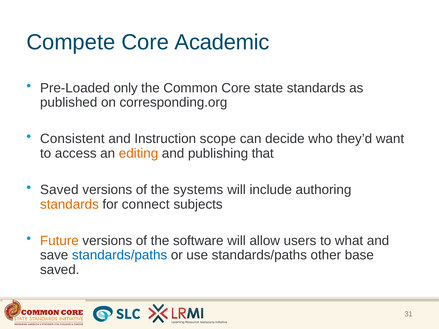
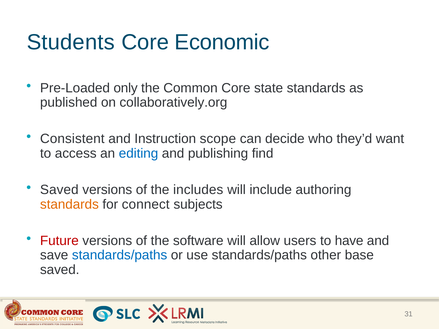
Compete: Compete -> Students
Academic: Academic -> Economic
corresponding.org: corresponding.org -> collaboratively.org
editing colour: orange -> blue
that: that -> find
systems: systems -> includes
Future colour: orange -> red
what: what -> have
